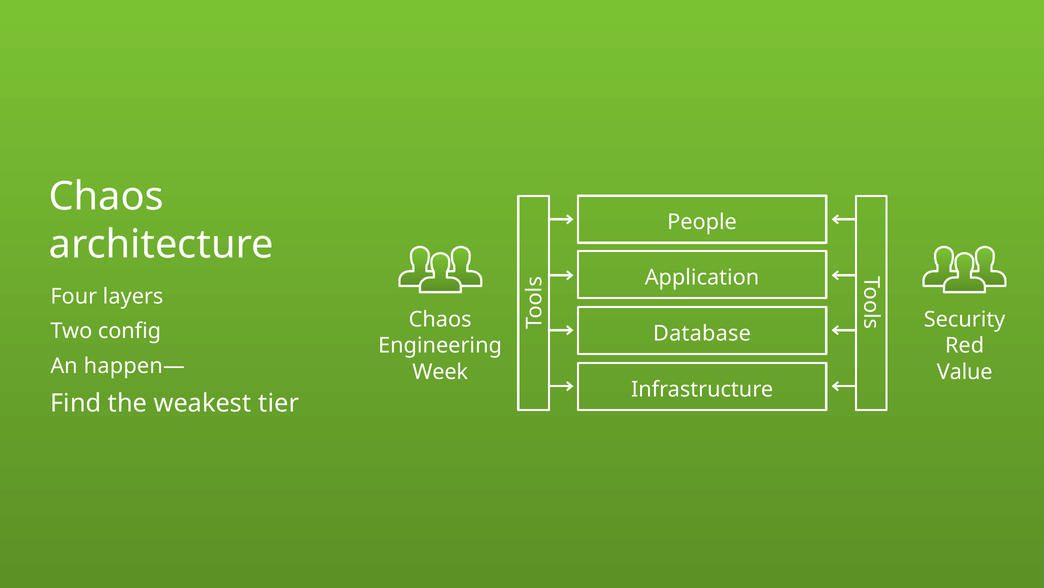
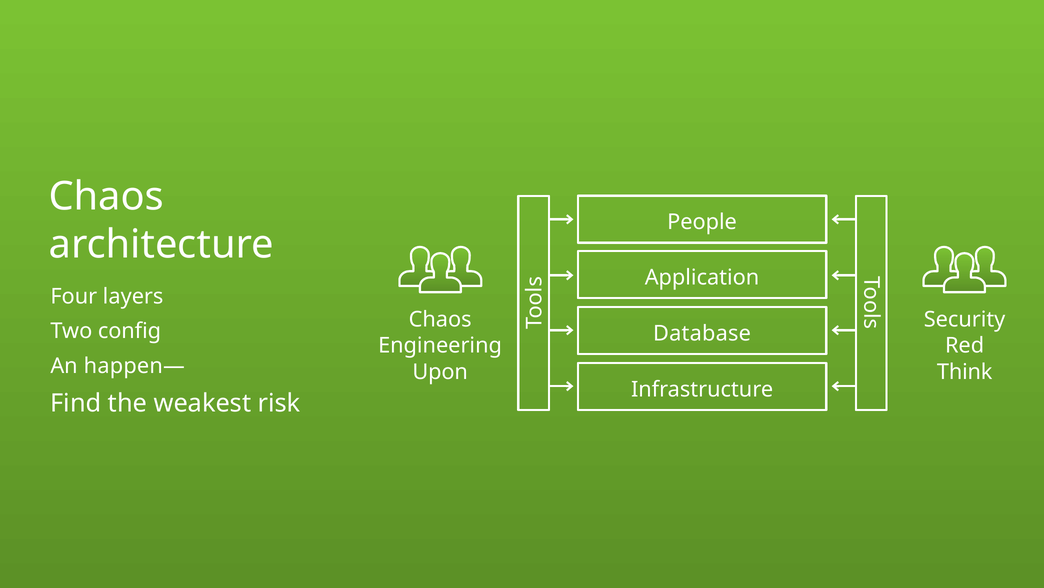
Week: Week -> Upon
Value: Value -> Think
tier: tier -> risk
